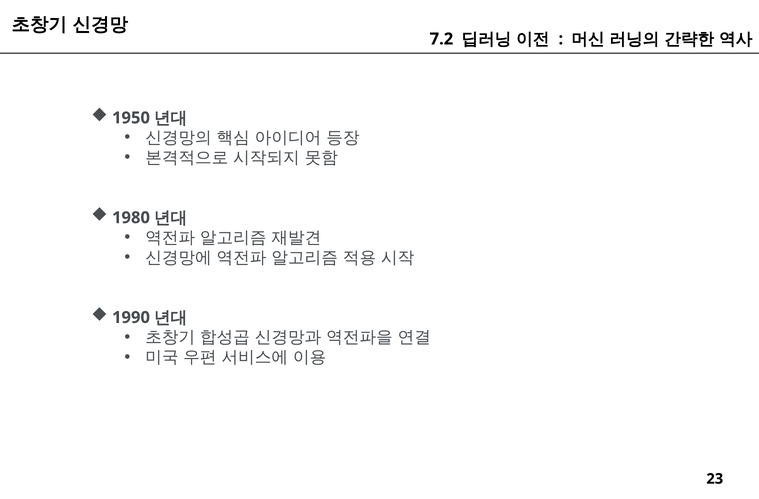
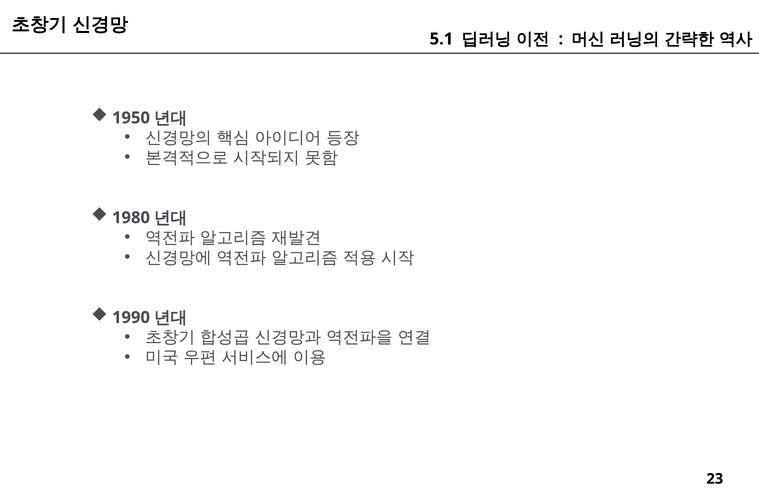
7.2: 7.2 -> 5.1
